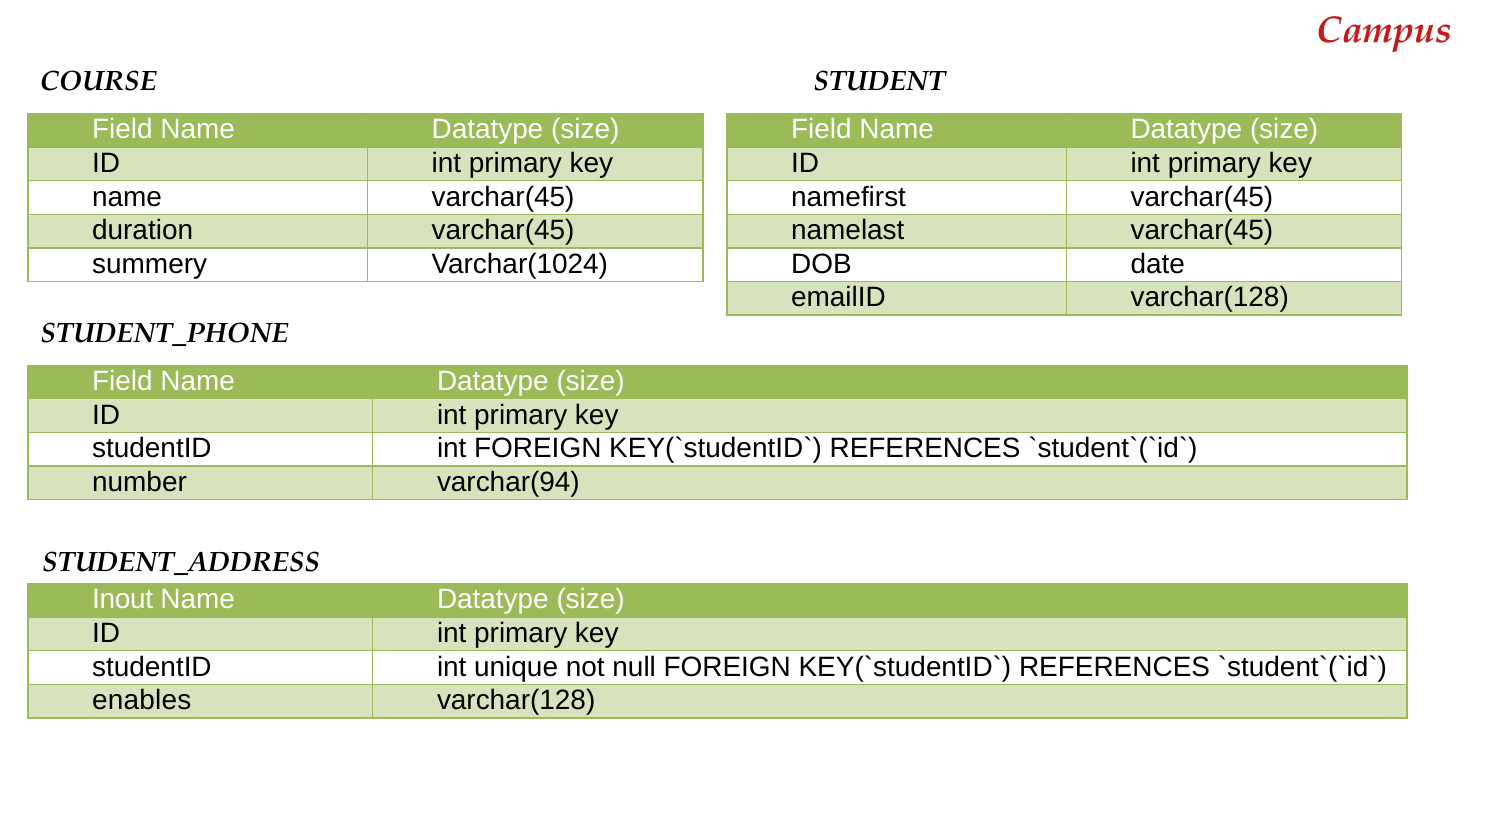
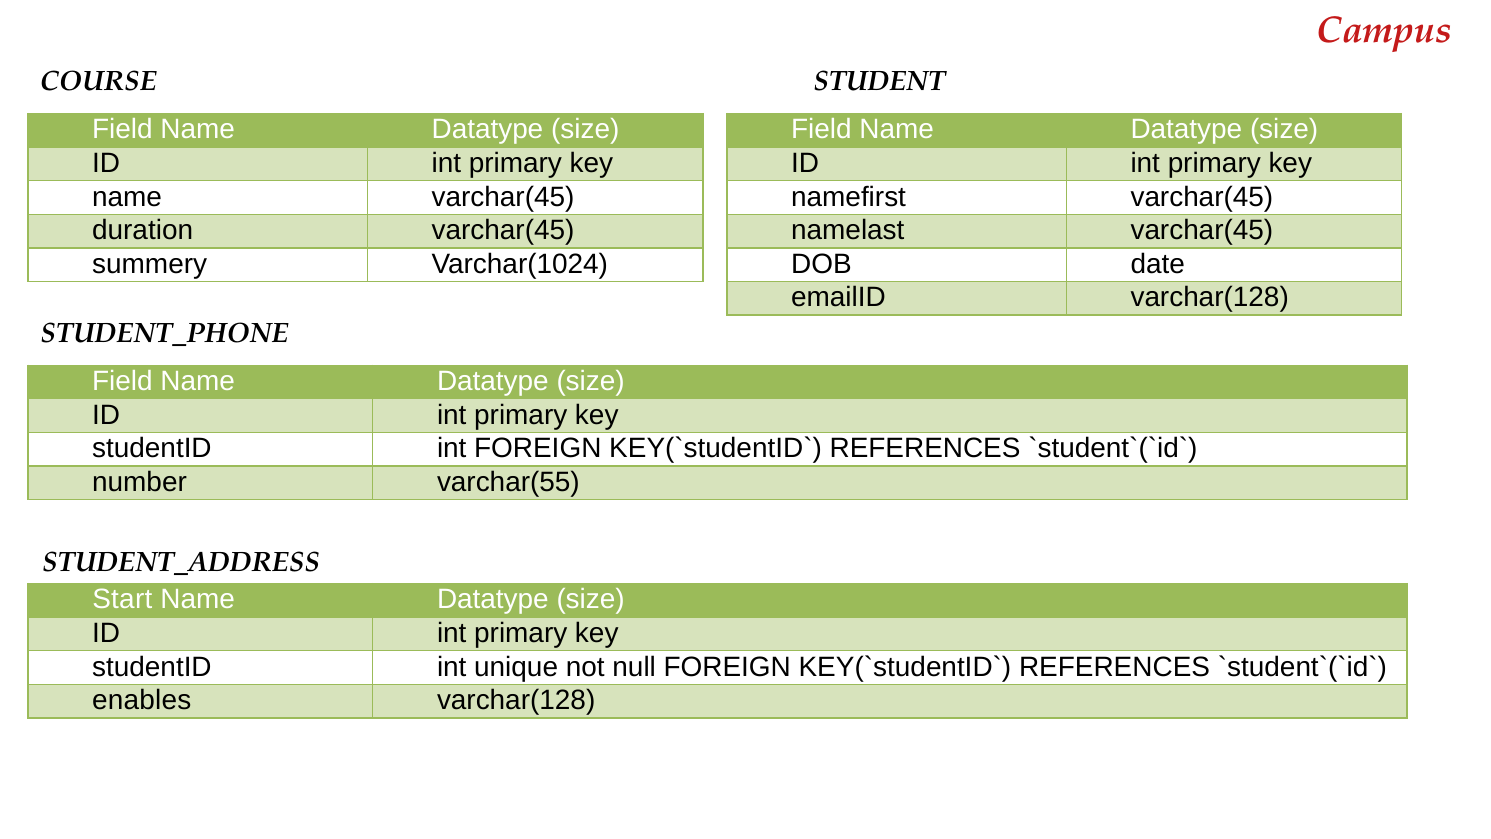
varchar(94: varchar(94 -> varchar(55
Inout: Inout -> Start
